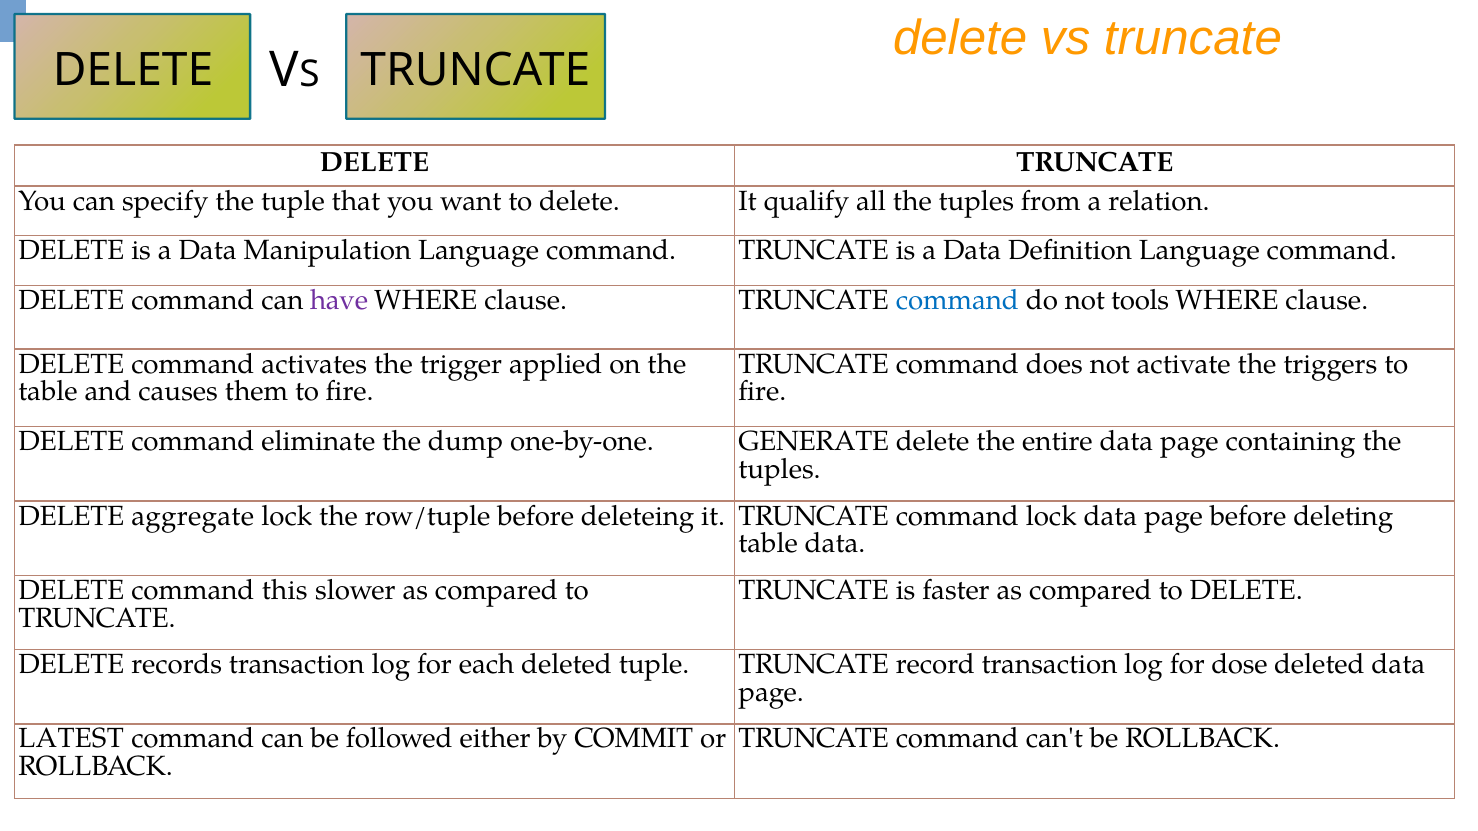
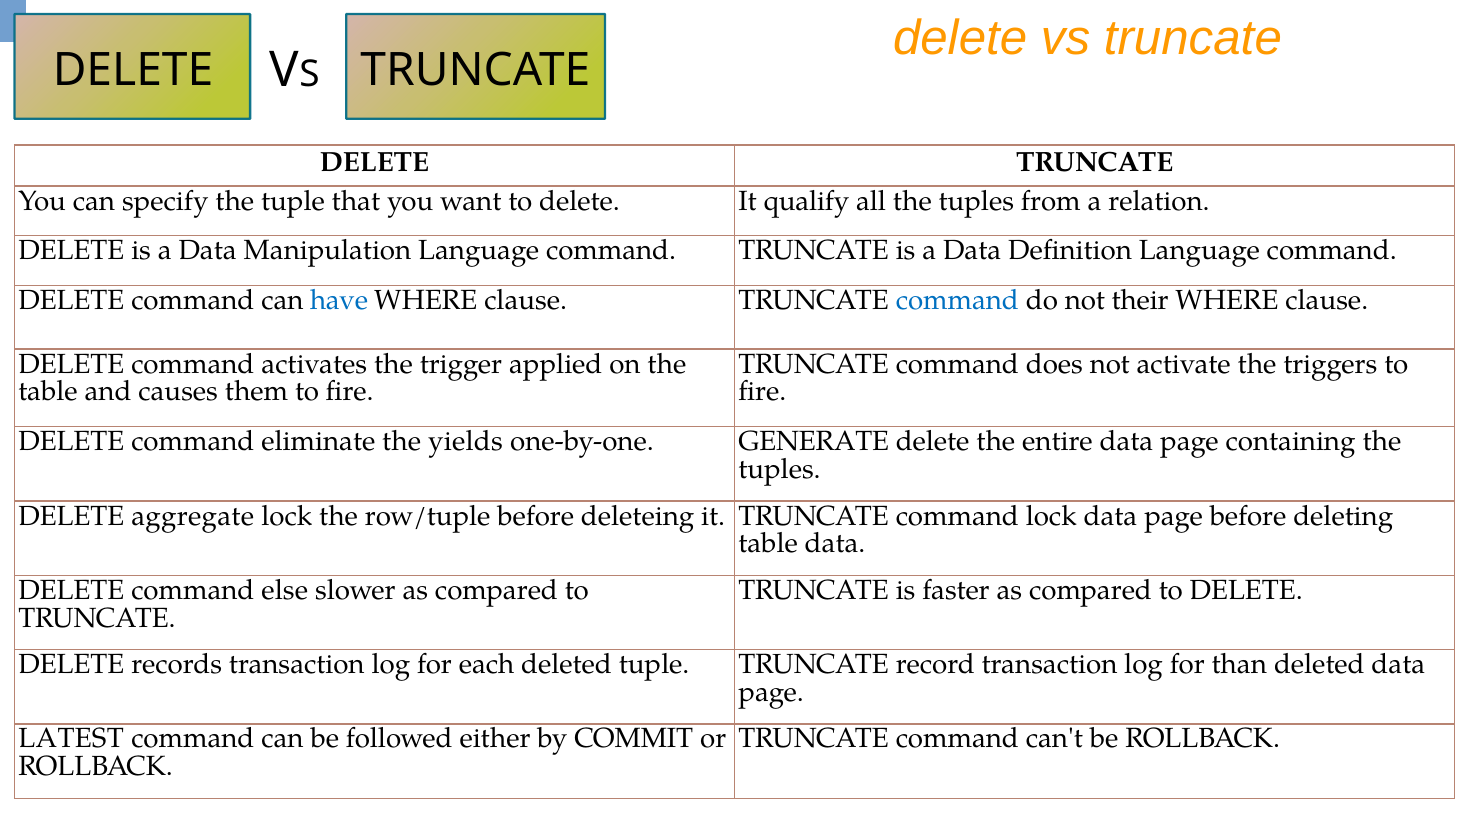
have colour: purple -> blue
tools: tools -> their
dump: dump -> yields
this: this -> else
dose: dose -> than
